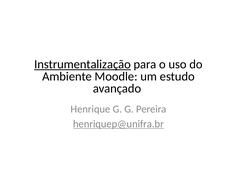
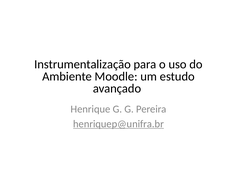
Instrumentalização underline: present -> none
